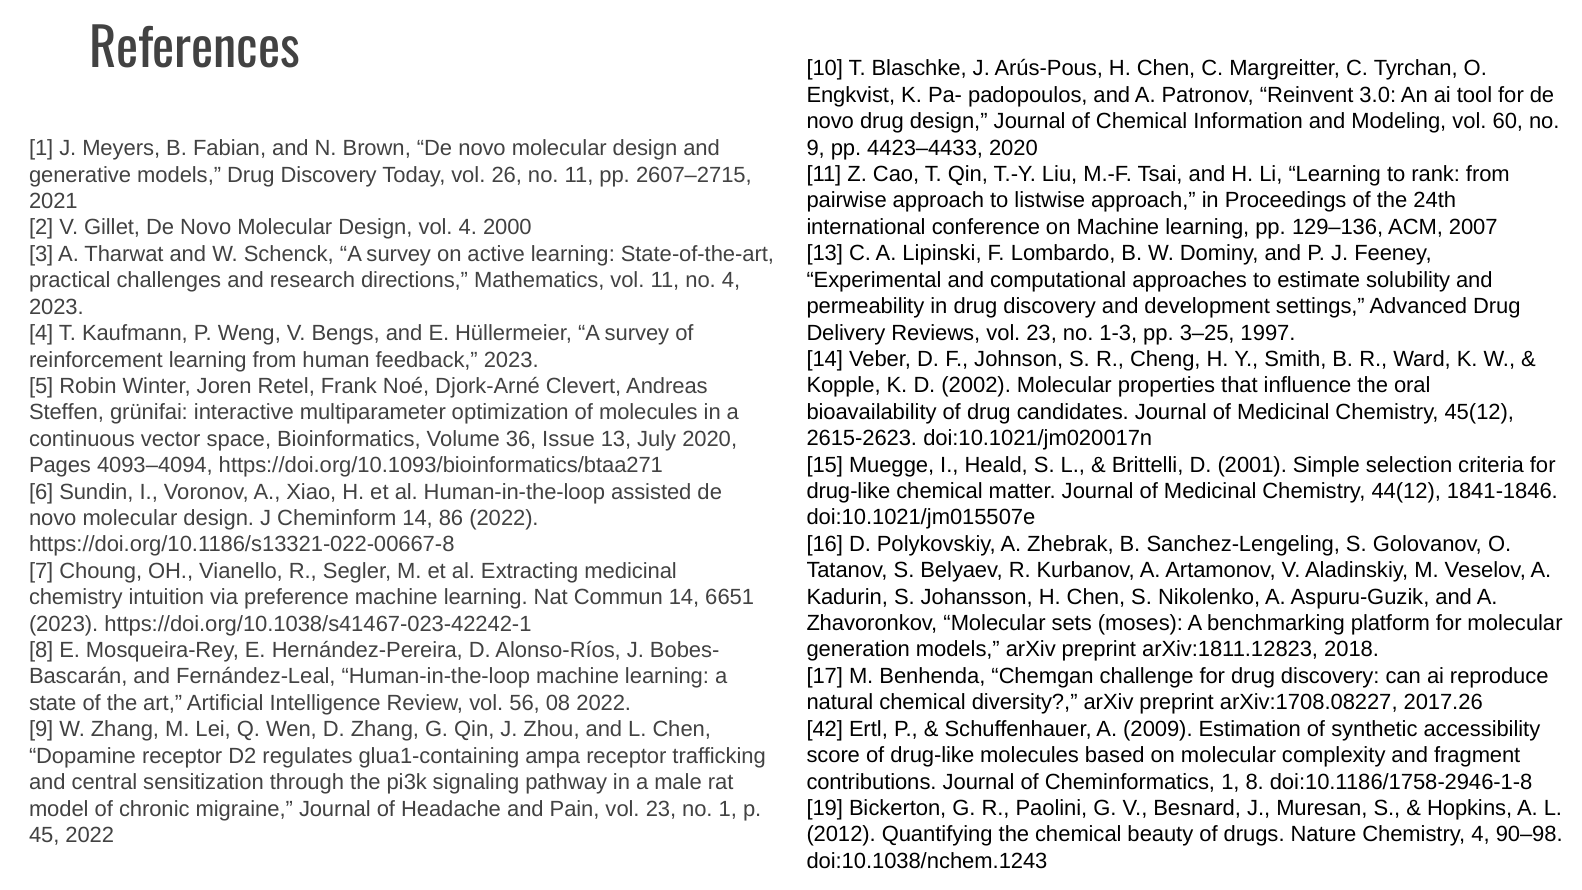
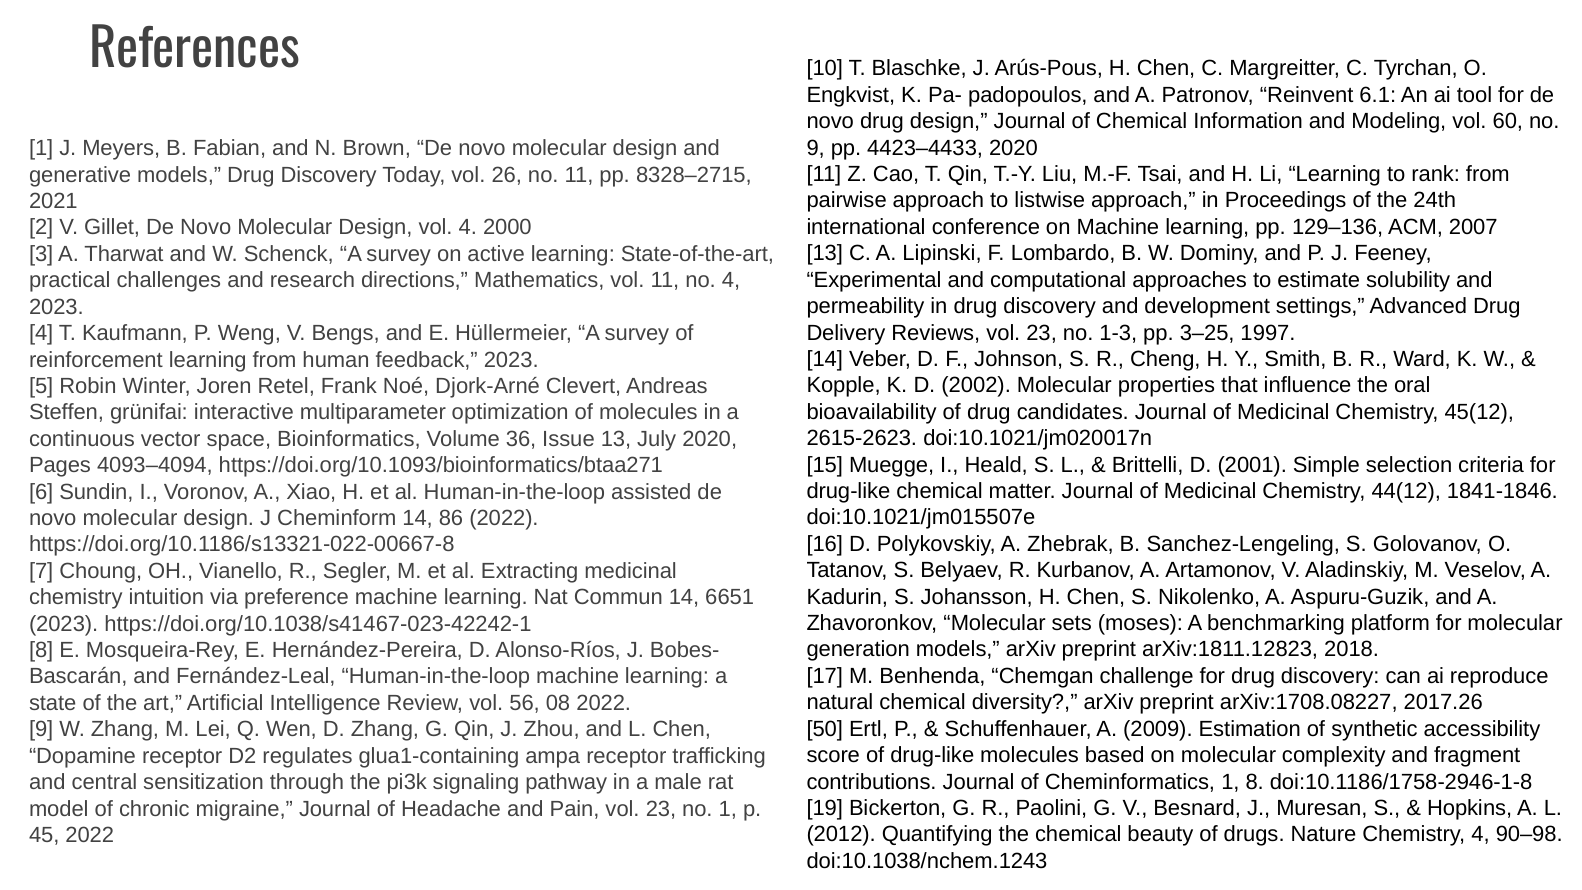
3.0: 3.0 -> 6.1
2607–2715: 2607–2715 -> 8328–2715
42: 42 -> 50
